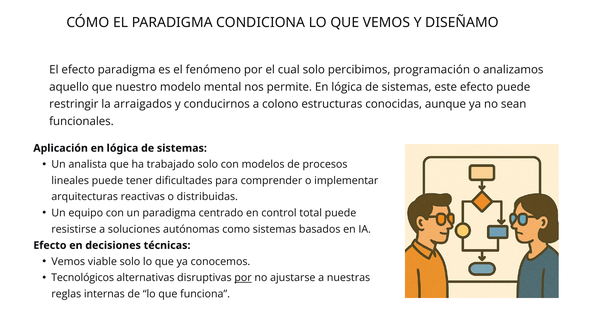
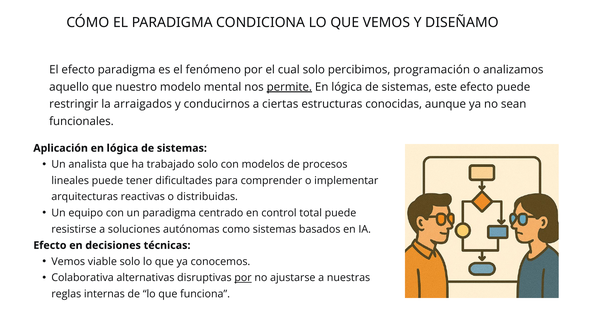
permite underline: none -> present
colono: colono -> ciertas
Tecnológicos: Tecnológicos -> Colaborativa
